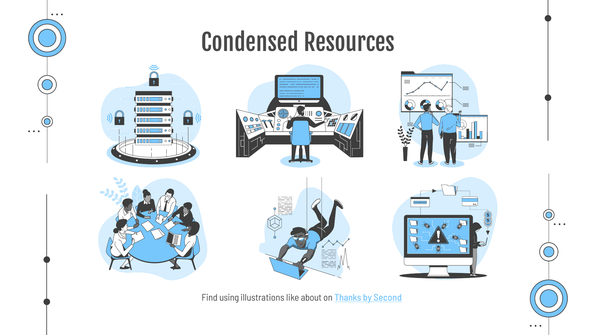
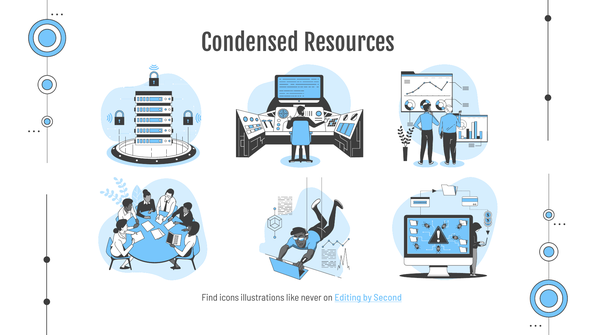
using: using -> icons
about: about -> never
Thanks: Thanks -> Editing
